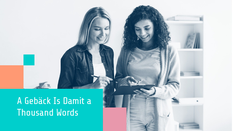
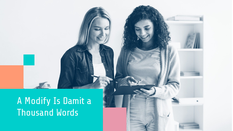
Gebäck: Gebäck -> Modify
